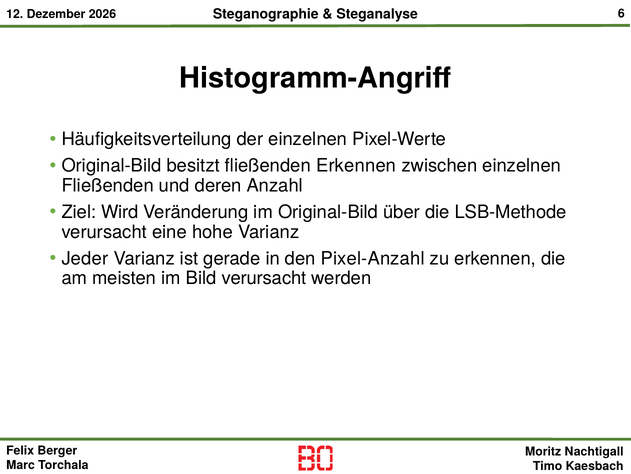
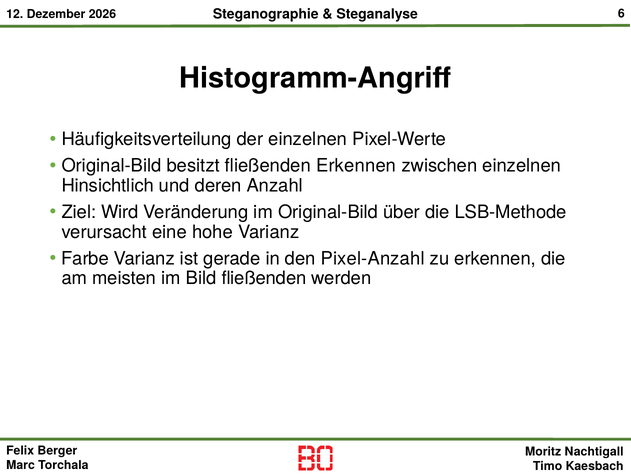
Fließenden at (108, 185): Fließenden -> Hinsichtlich
Jeder: Jeder -> Farbe
Bild verursacht: verursacht -> fließenden
